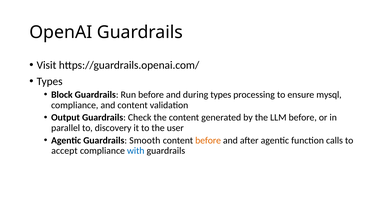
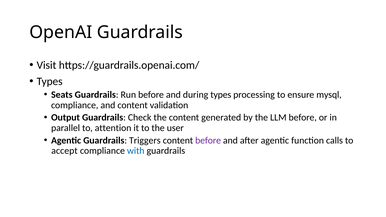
Block: Block -> Seats
discovery: discovery -> attention
Smooth: Smooth -> Triggers
before at (208, 140) colour: orange -> purple
